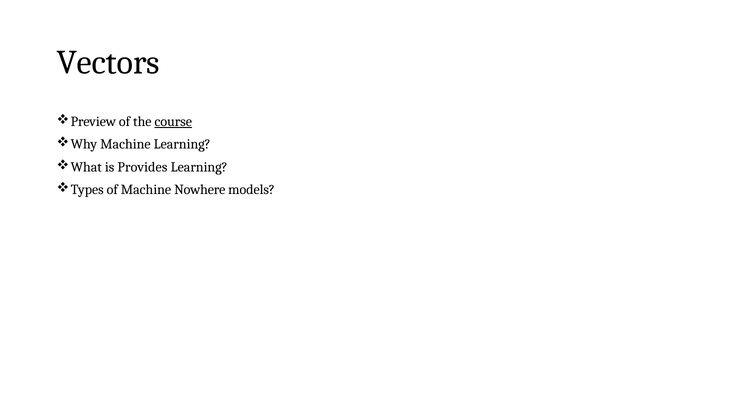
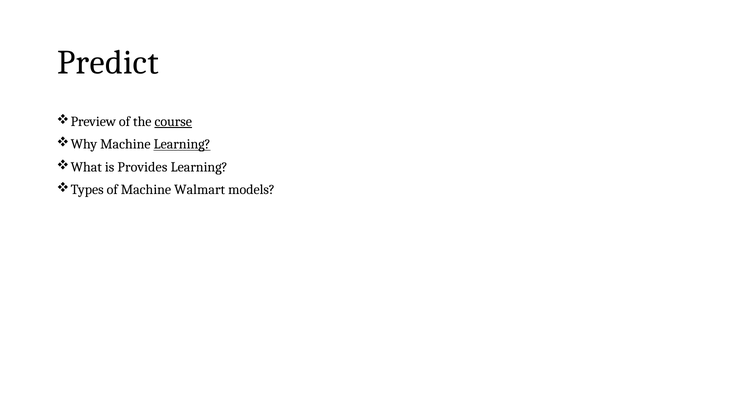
Vectors: Vectors -> Predict
Learning at (182, 144) underline: none -> present
Nowhere: Nowhere -> Walmart
